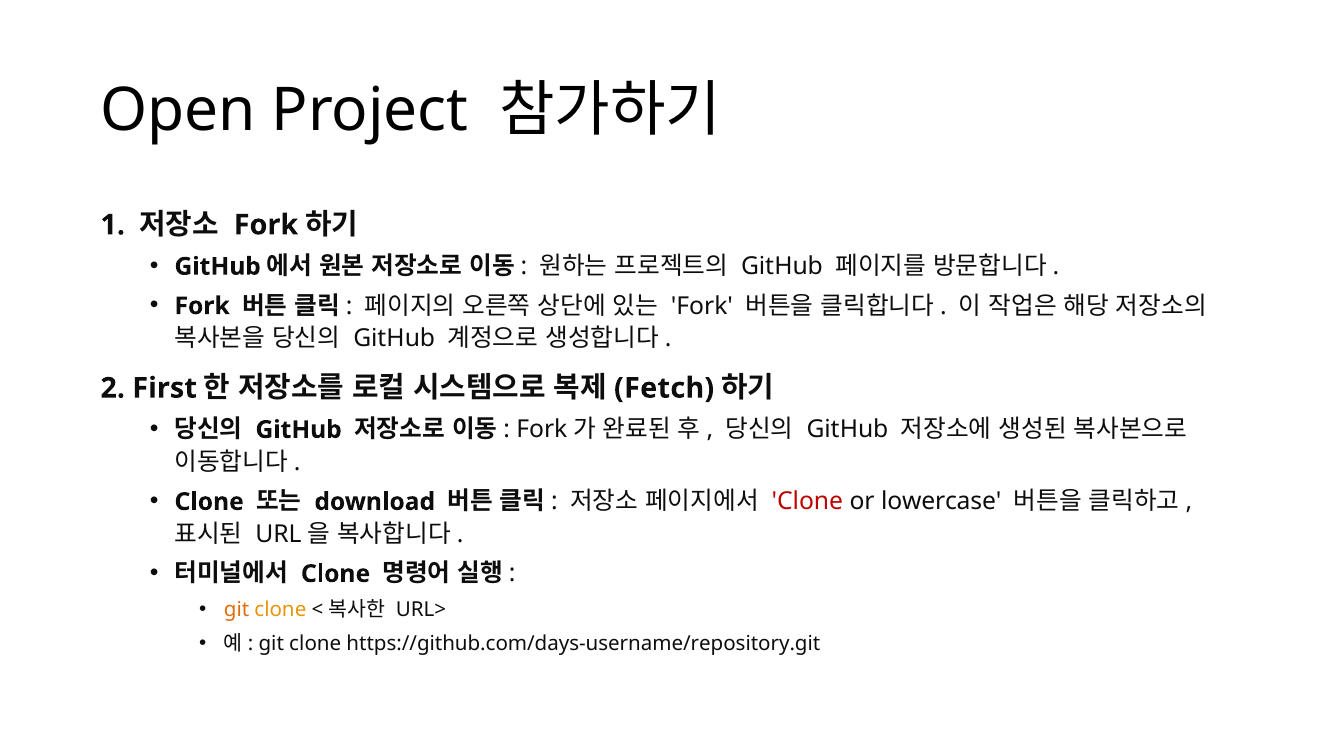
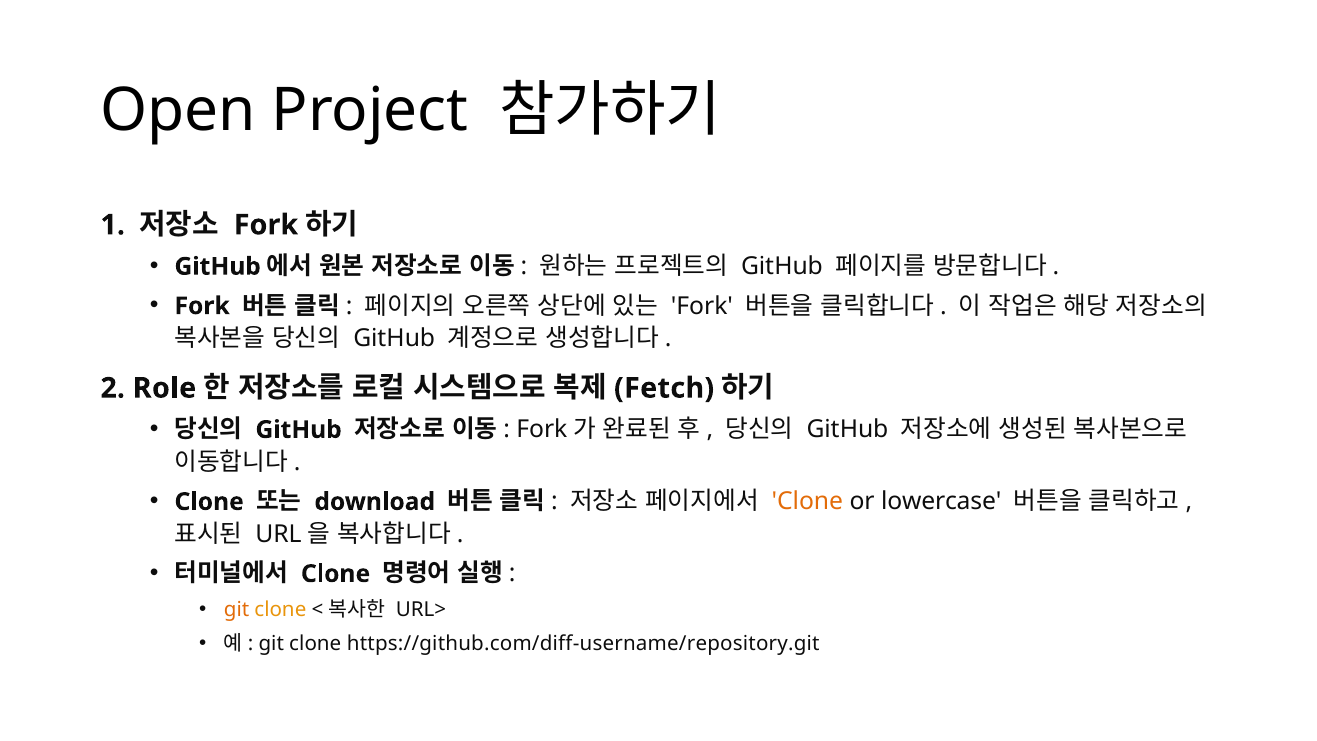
First: First -> Role
Clone at (807, 502) colour: red -> orange
https://github.com/days-username/repository.git: https://github.com/days-username/repository.git -> https://github.com/diff-username/repository.git
